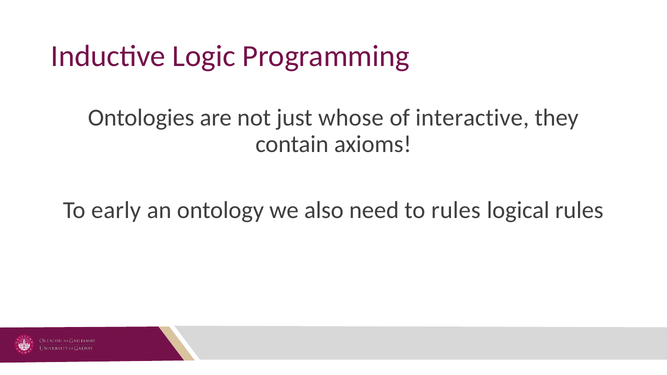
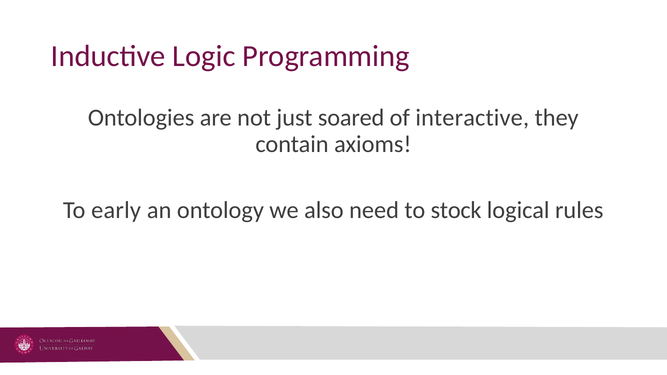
whose: whose -> soared
to rules: rules -> stock
